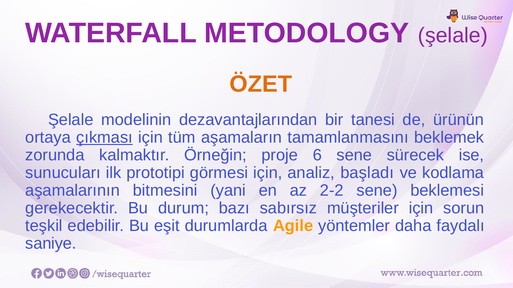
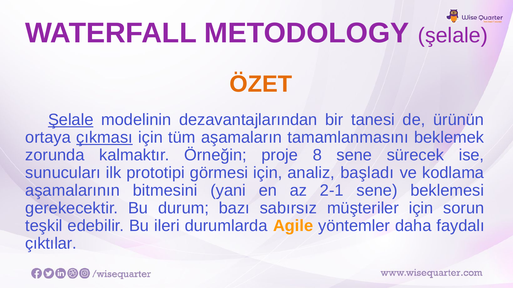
Şelale at (71, 120) underline: none -> present
6: 6 -> 8
2-2: 2-2 -> 2-1
eşit: eşit -> ileri
saniye: saniye -> çıktılar
